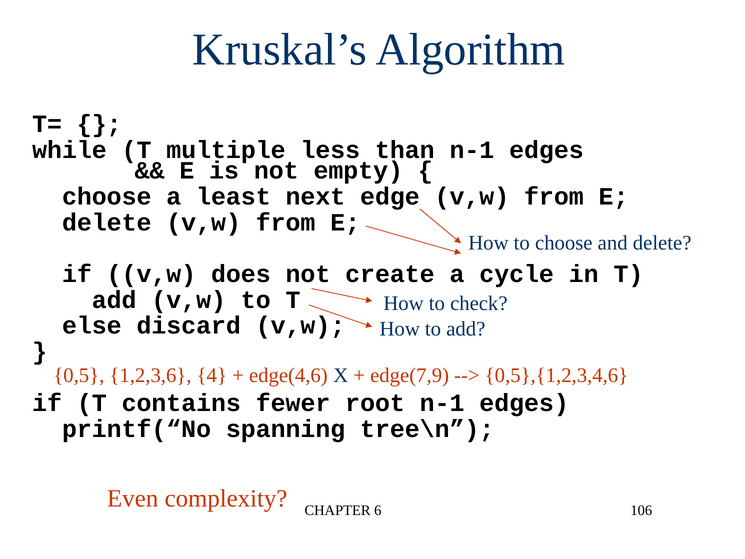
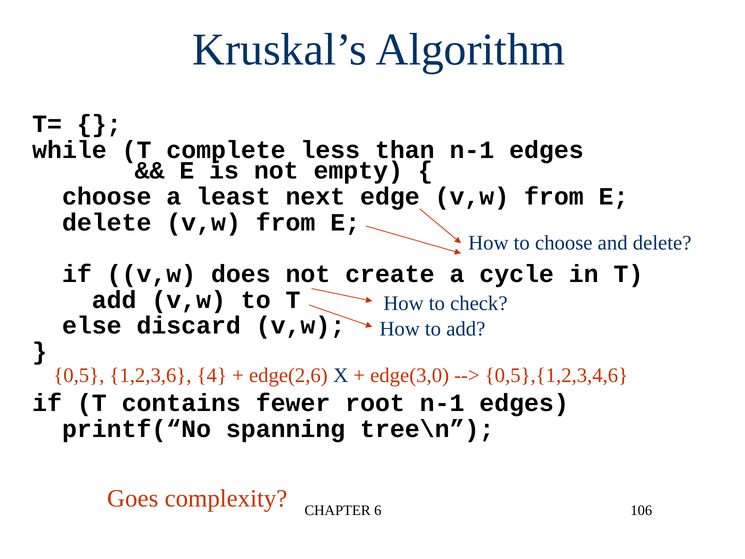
multiple: multiple -> complete
edge(4,6: edge(4,6 -> edge(2,6
edge(7,9: edge(7,9 -> edge(3,0
Even: Even -> Goes
